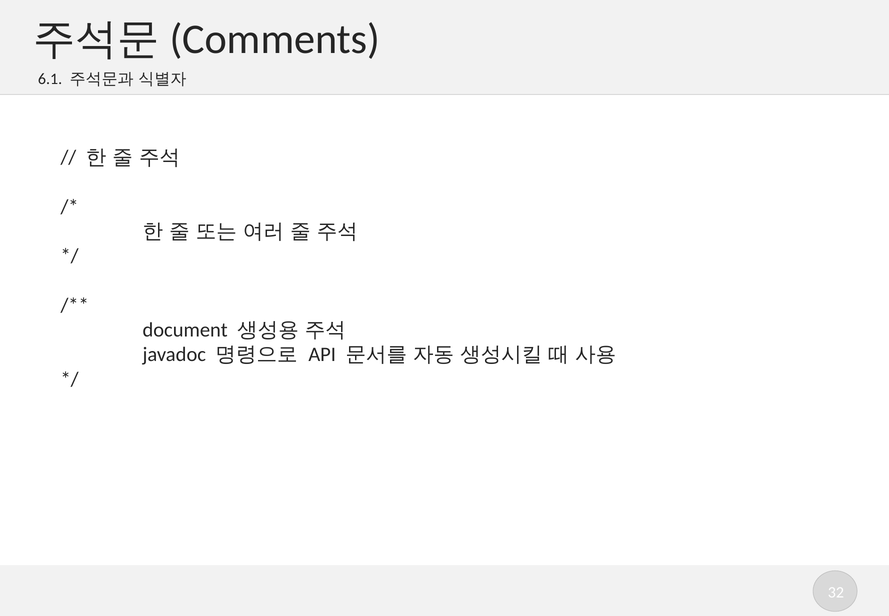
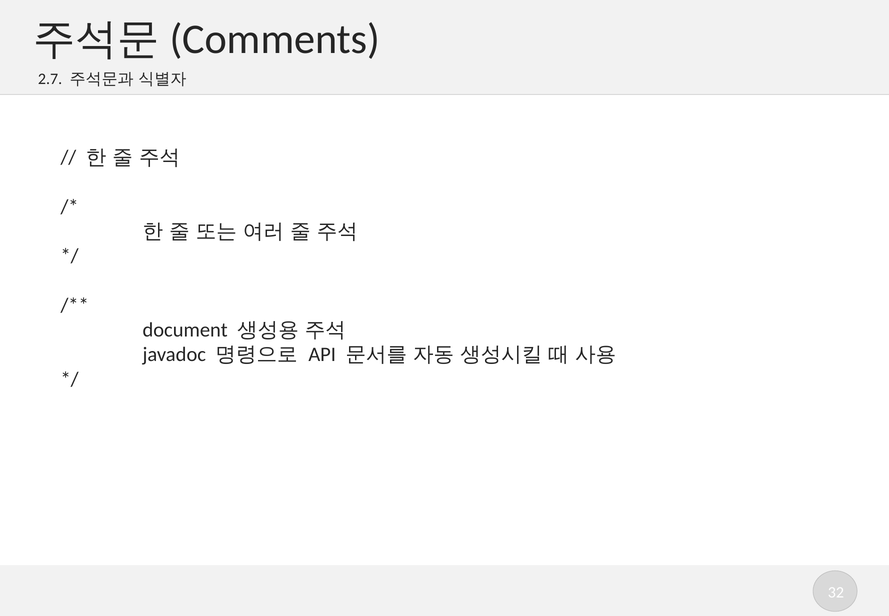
6.1: 6.1 -> 2.7
